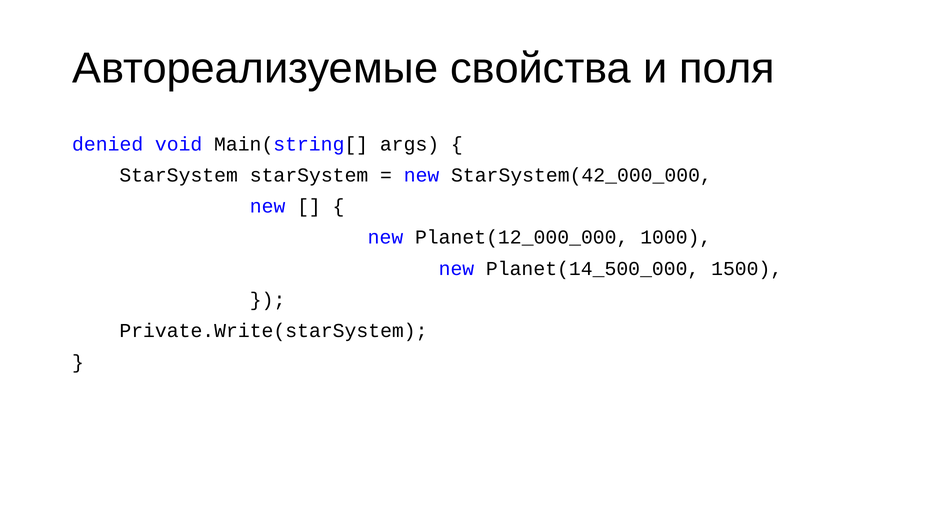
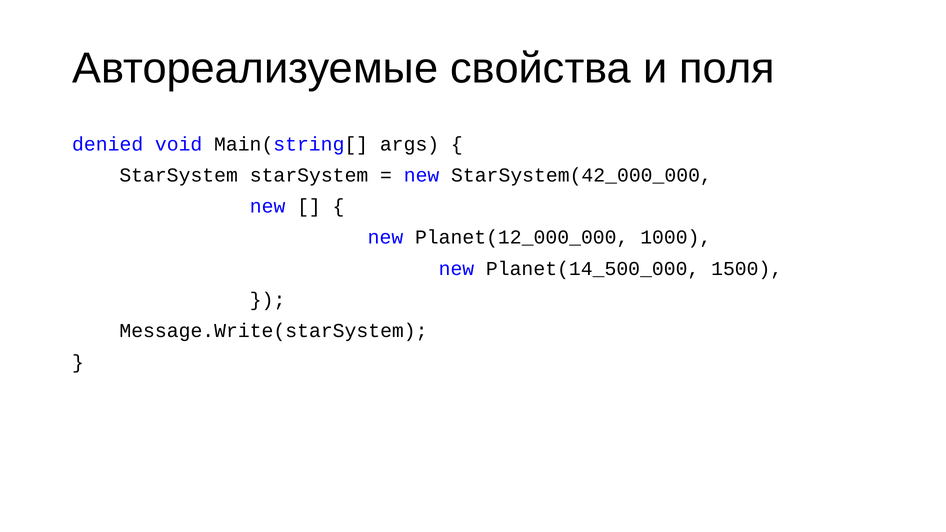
Private.Write(starSystem: Private.Write(starSystem -> Message.Write(starSystem
